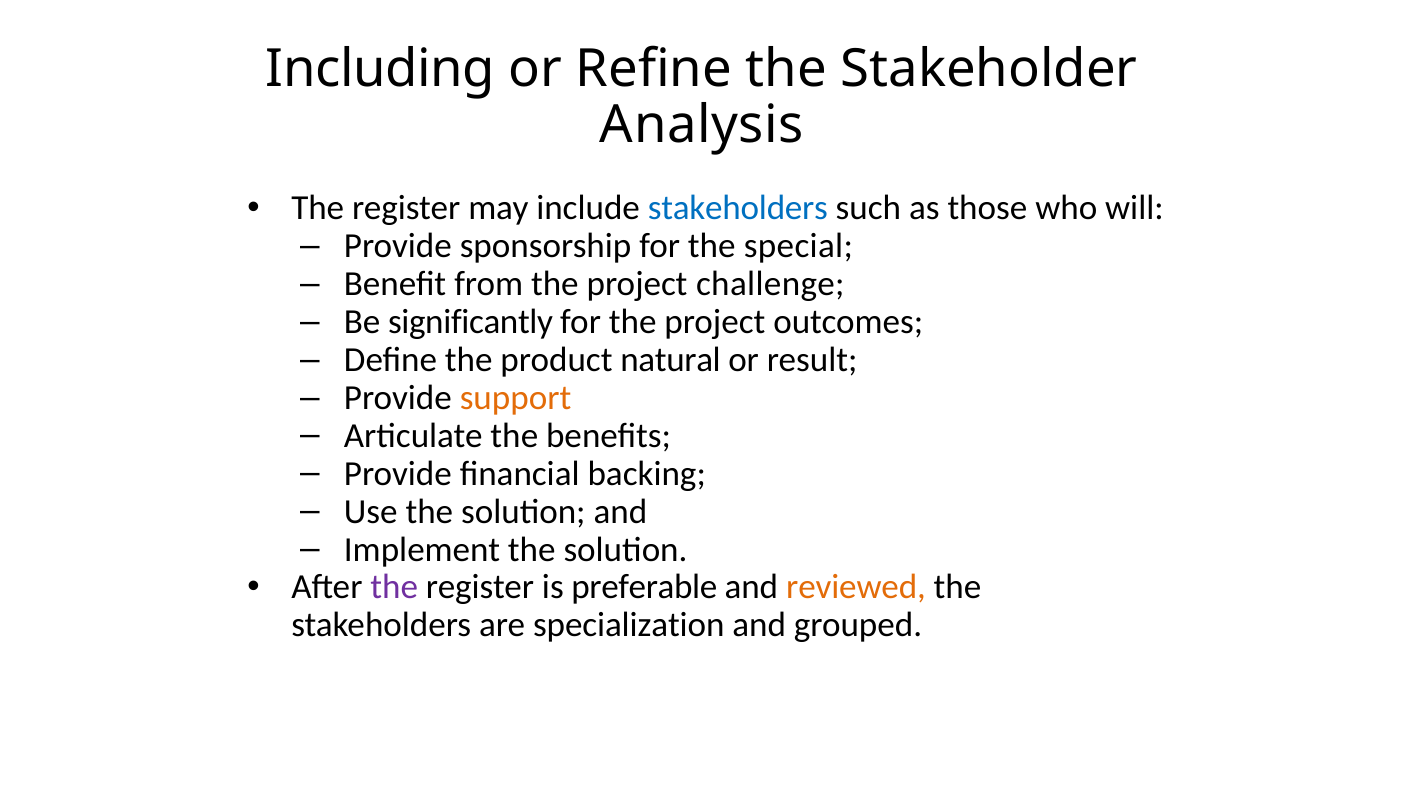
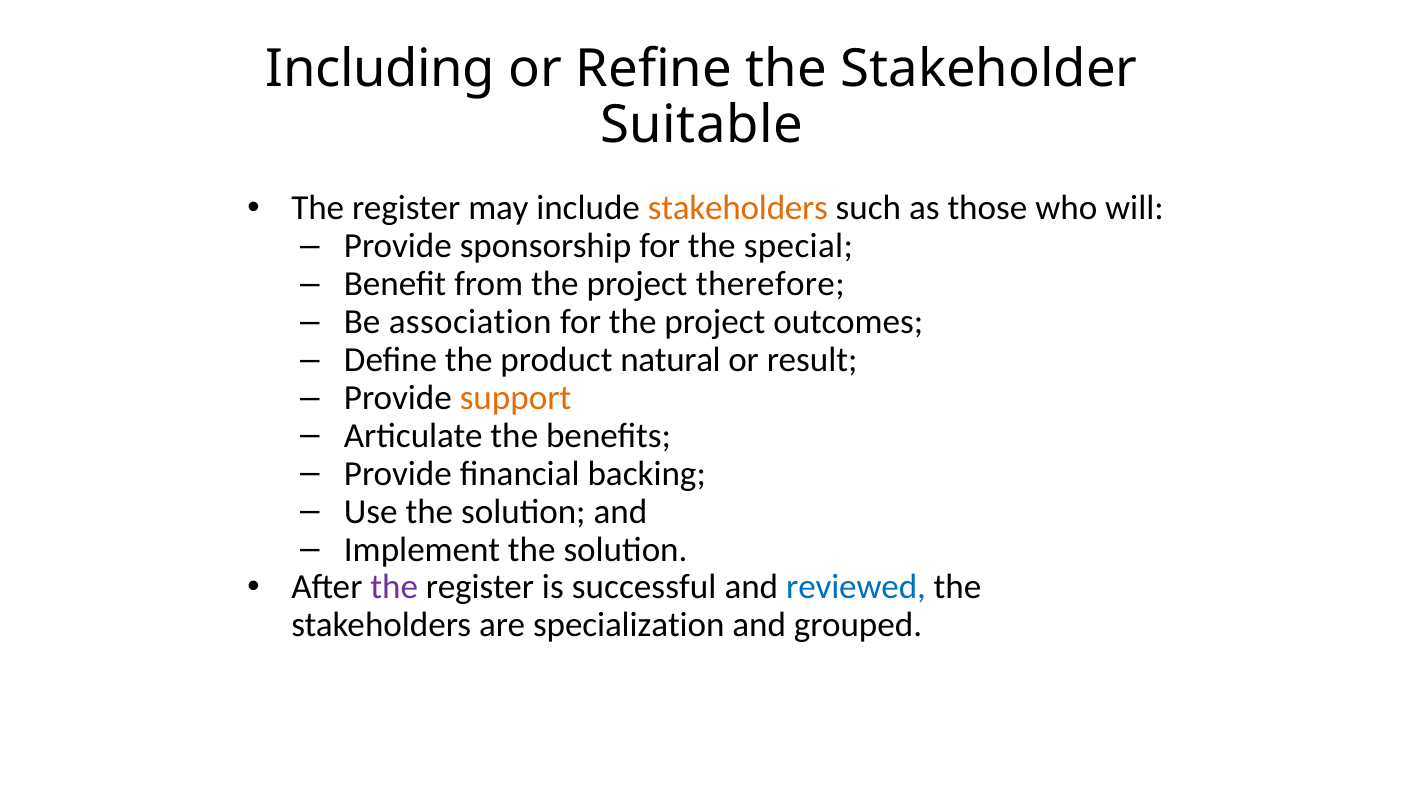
Analysis: Analysis -> Suitable
stakeholders at (738, 208) colour: blue -> orange
challenge: challenge -> therefore
significantly: significantly -> association
preferable: preferable -> successful
reviewed colour: orange -> blue
